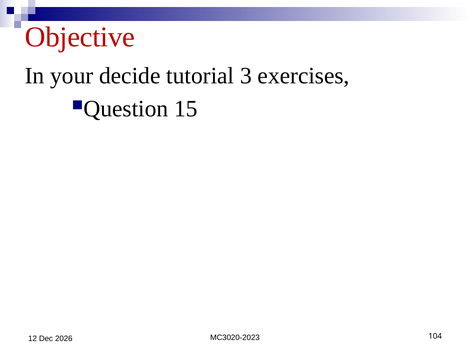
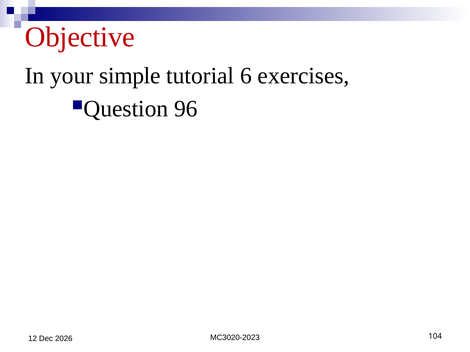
decide: decide -> simple
3: 3 -> 6
15: 15 -> 96
